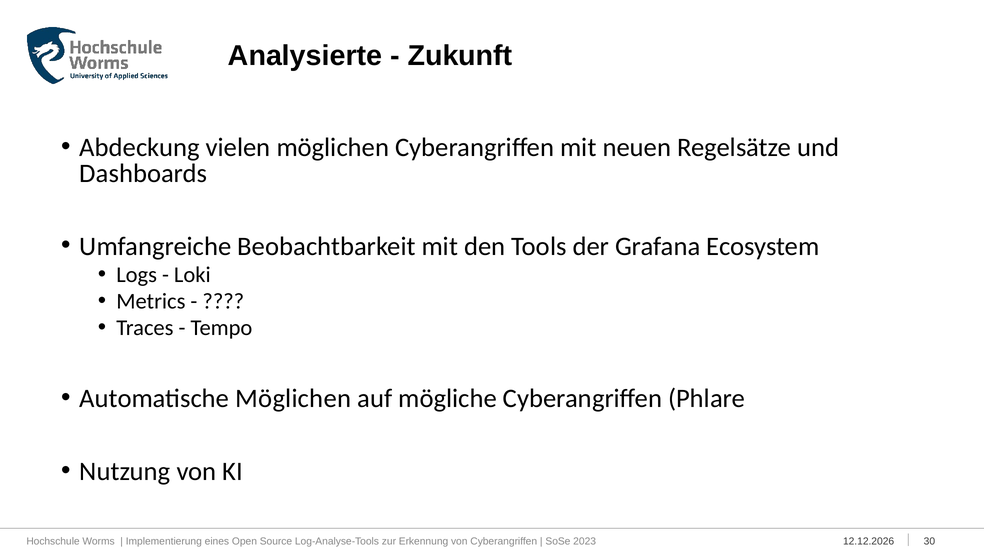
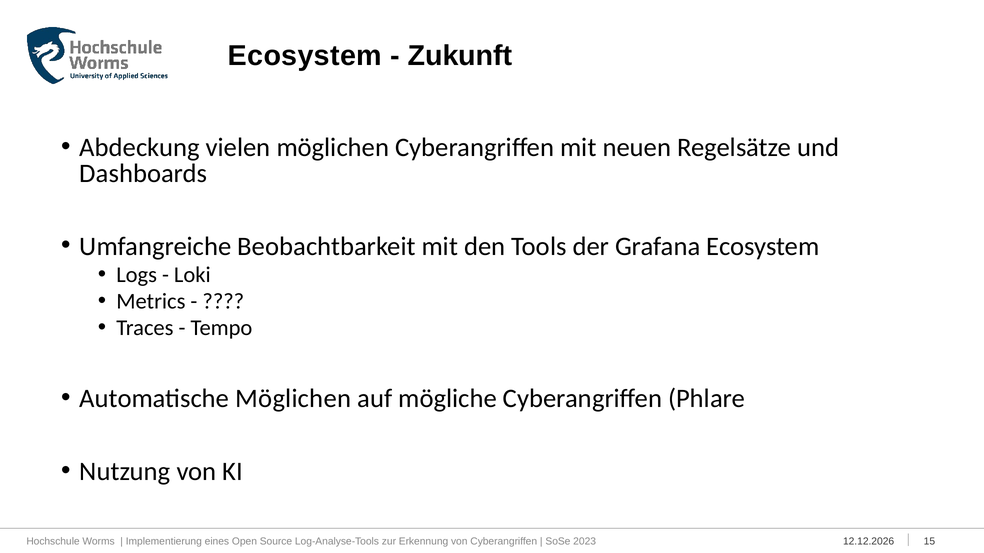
Analysierte at (305, 56): Analysierte -> Ecosystem
30: 30 -> 15
